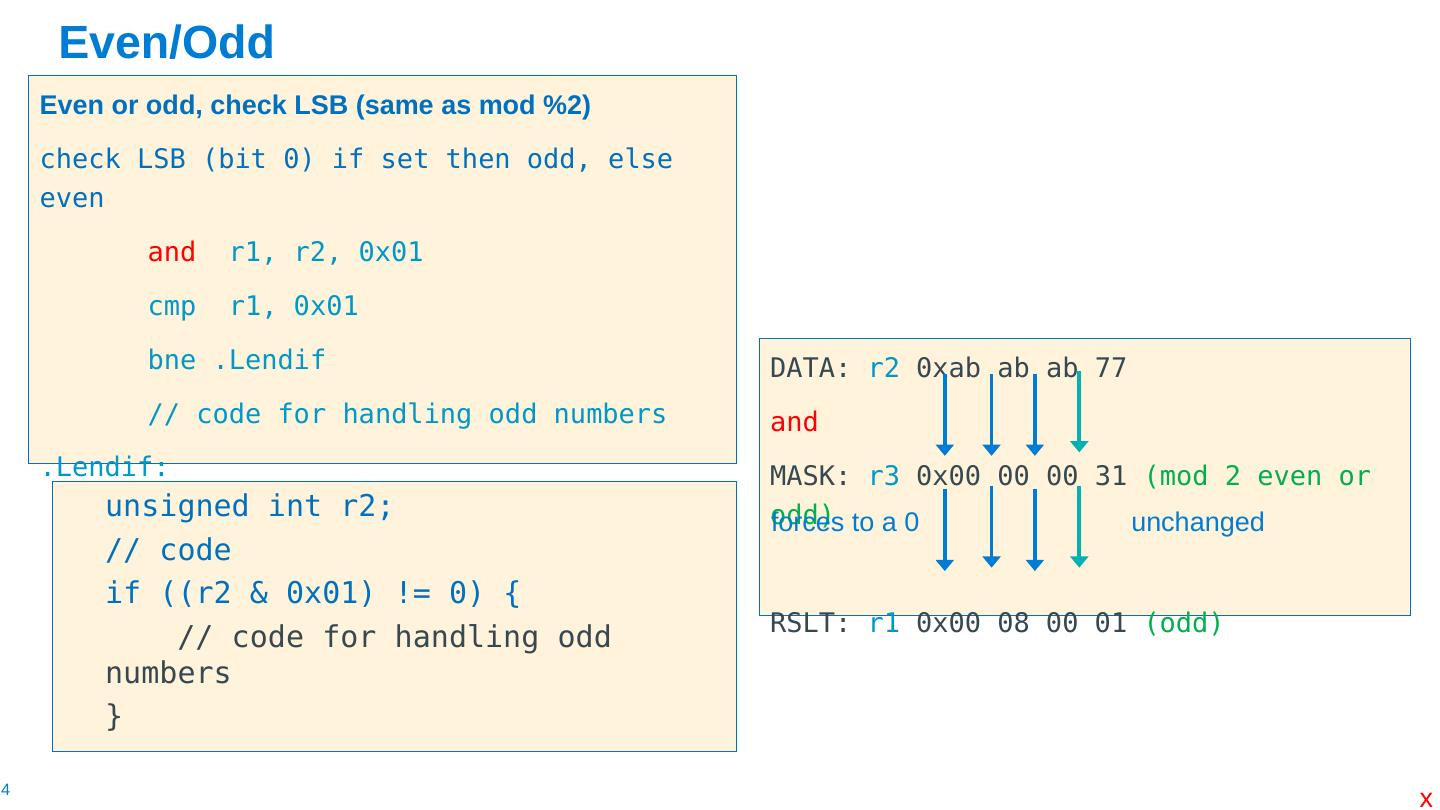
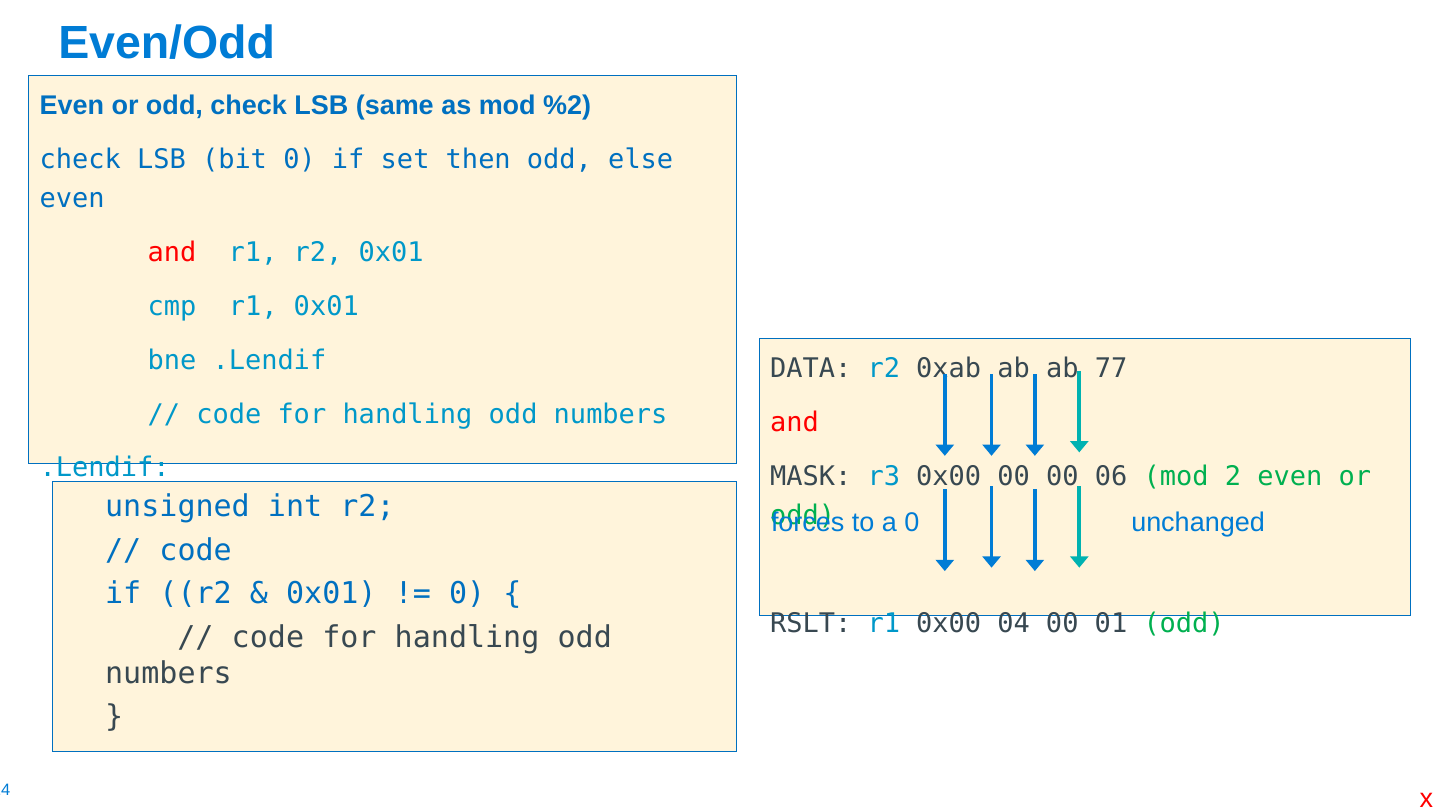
31: 31 -> 06
08: 08 -> 04
